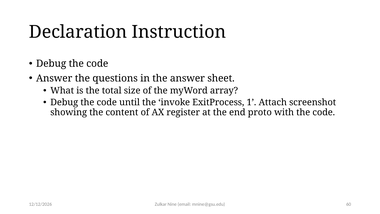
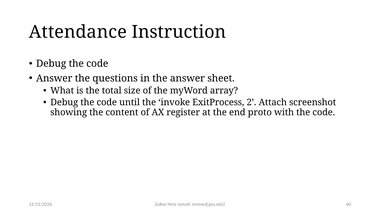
Declaration: Declaration -> Attendance
1: 1 -> 2
